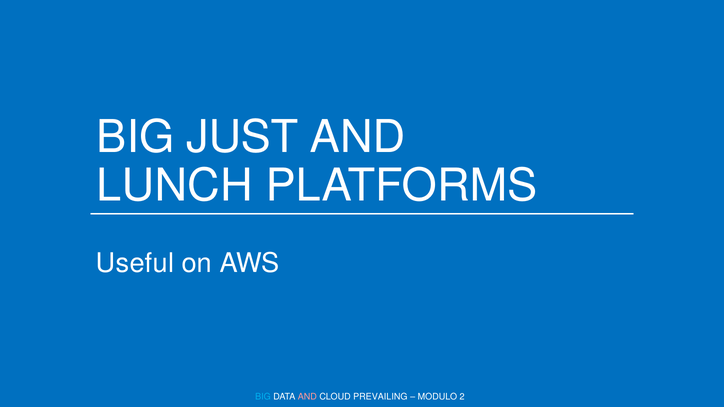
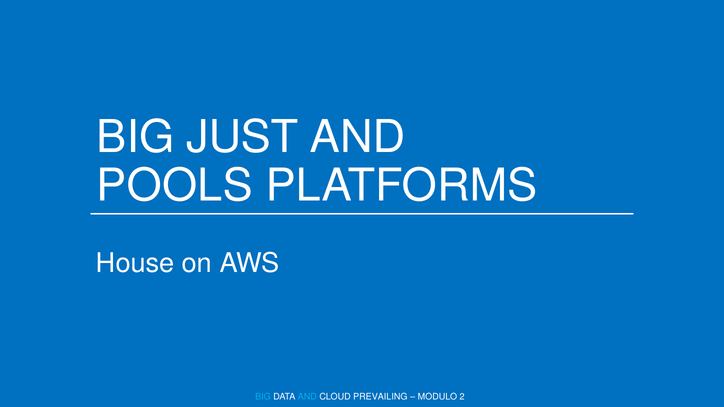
LUNCH: LUNCH -> POOLS
Useful: Useful -> House
AND at (307, 397) colour: pink -> light blue
